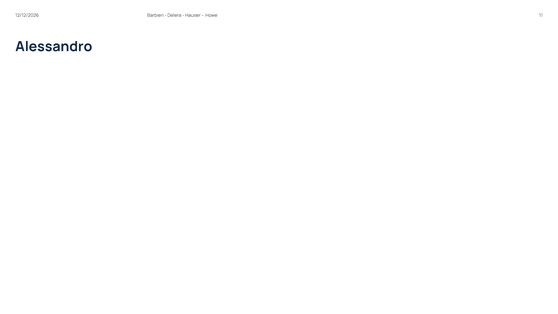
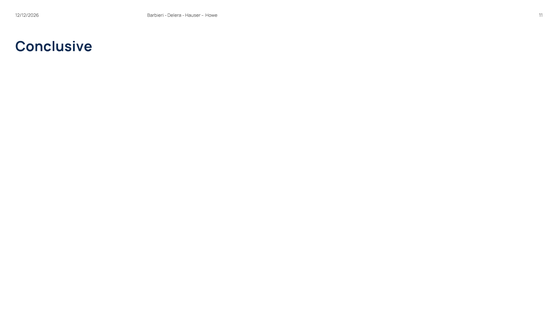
Alessandro: Alessandro -> Conclusive
